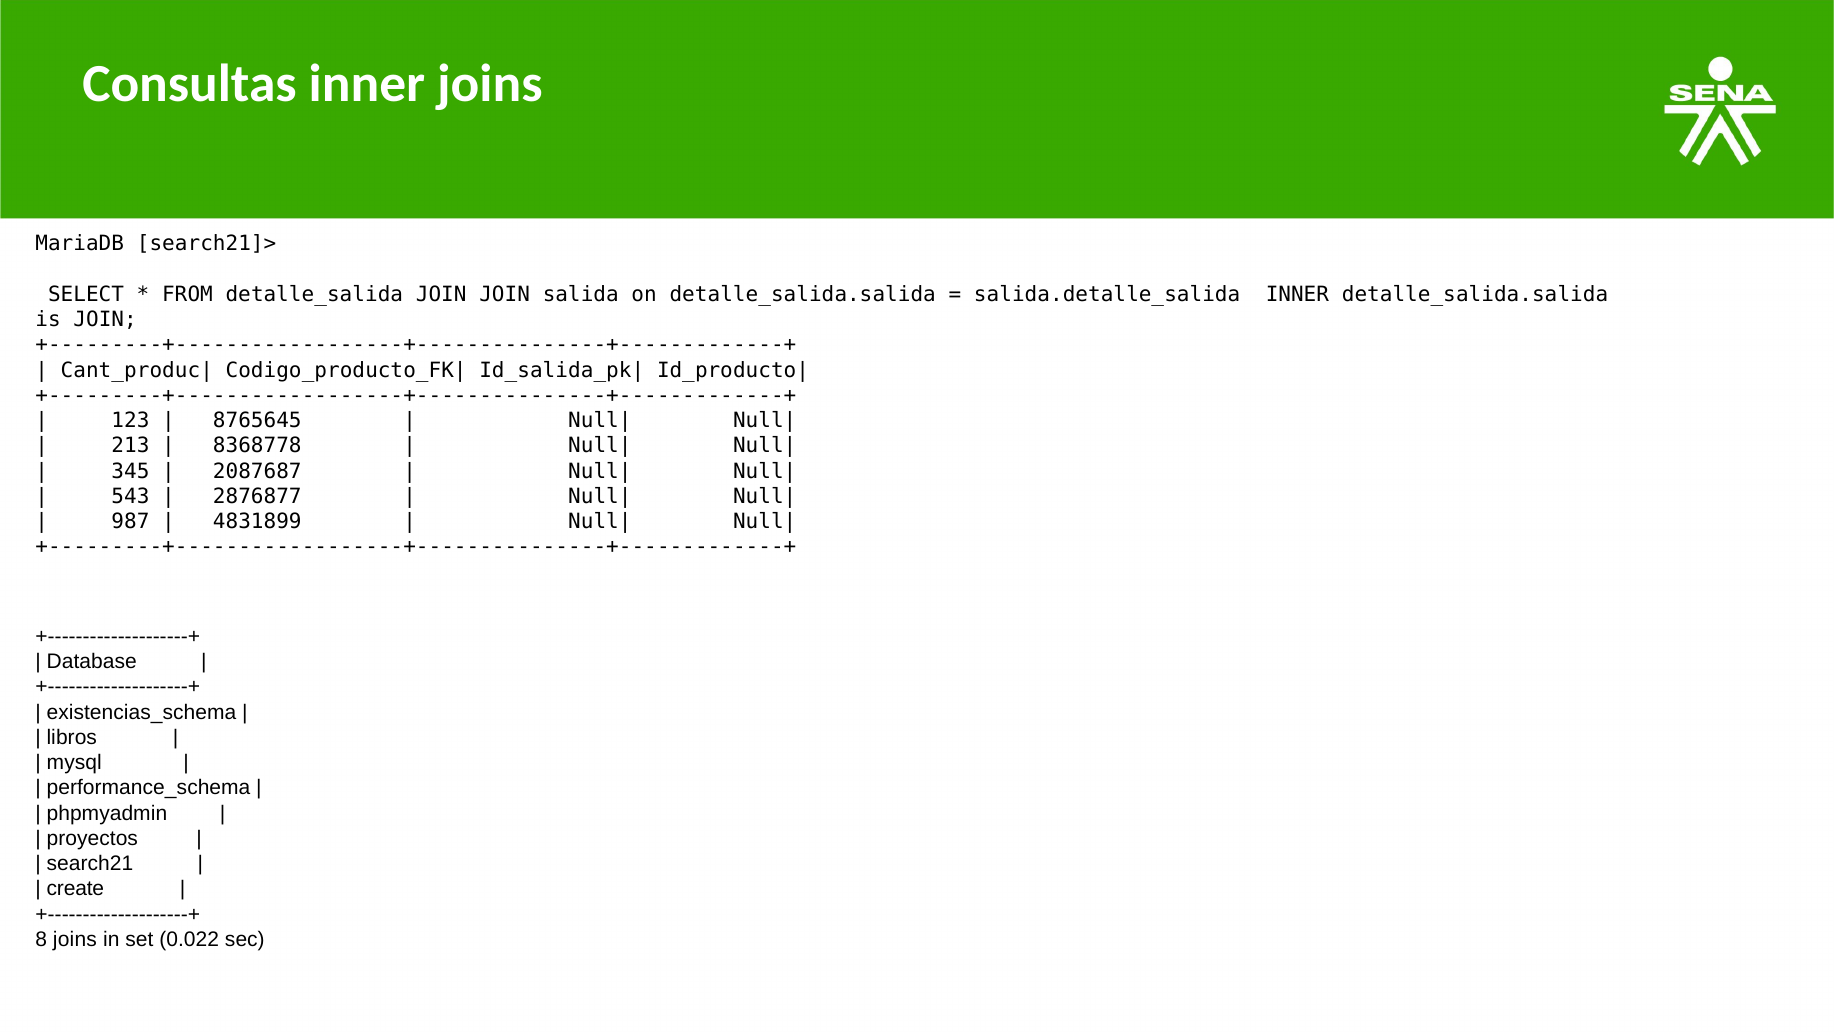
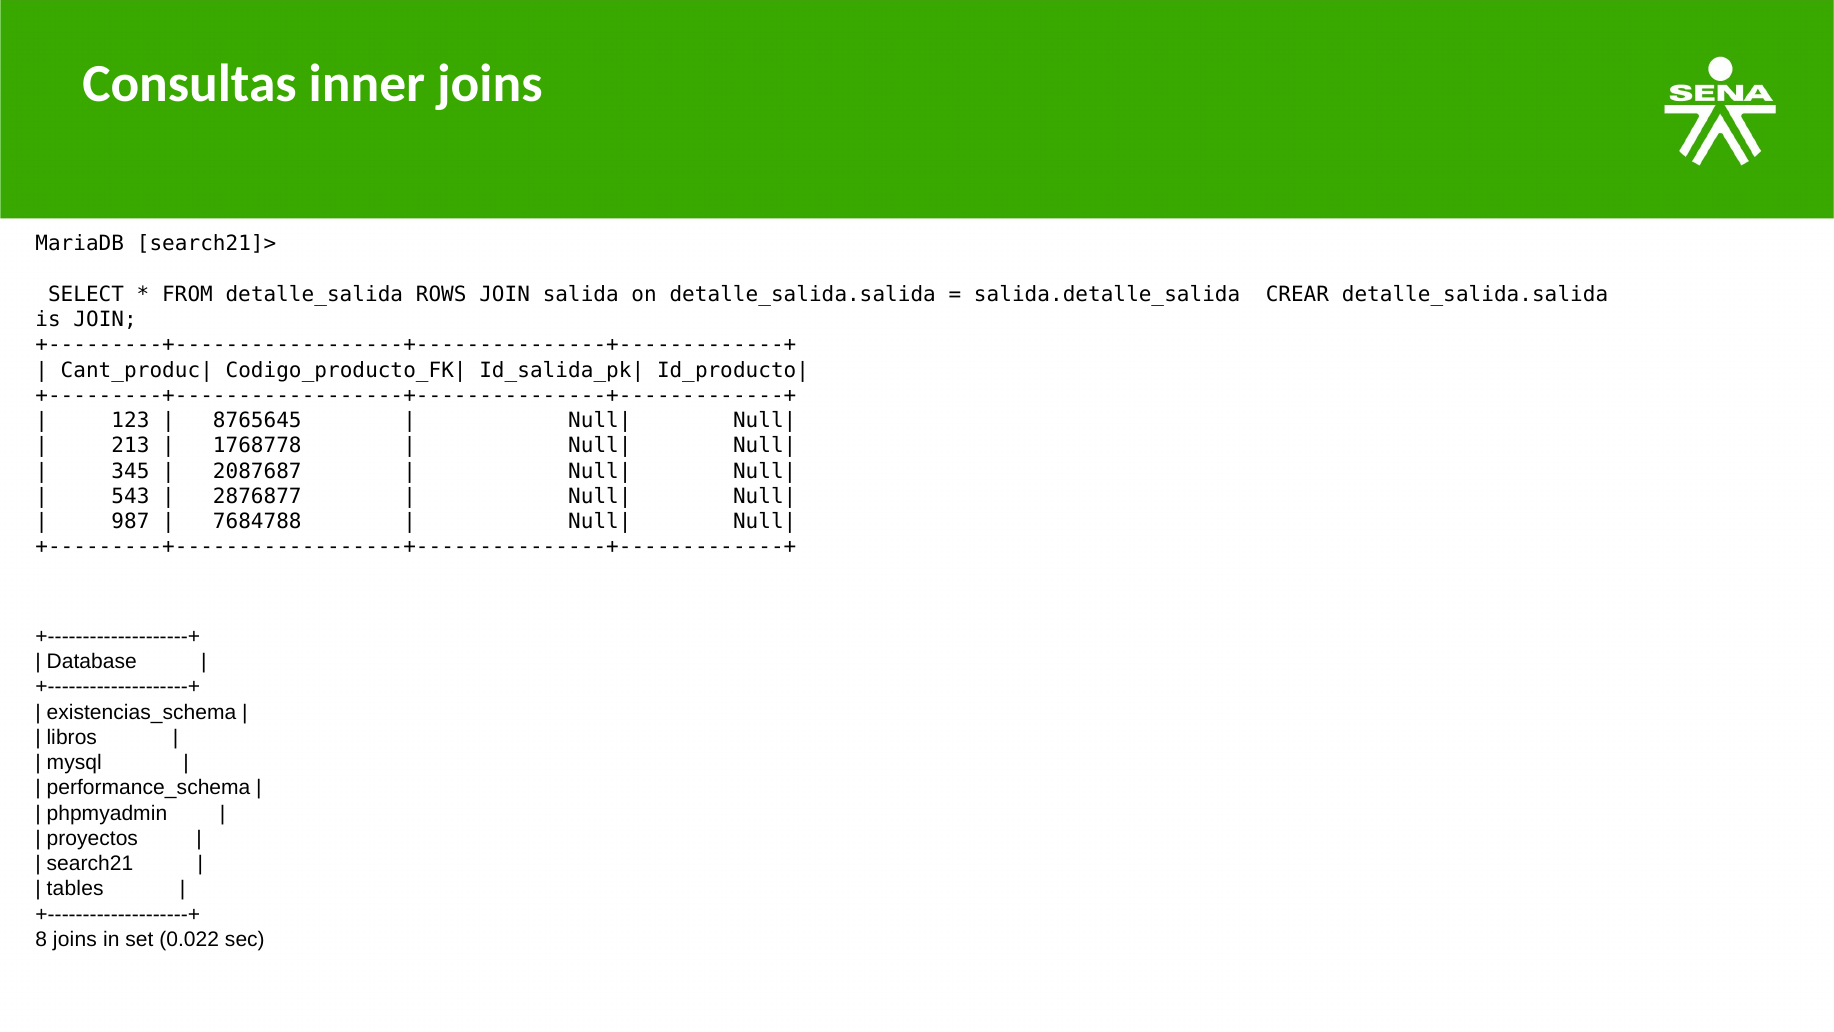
detalle_salida JOIN: JOIN -> ROWS
salida.detalle_salida INNER: INNER -> CREAR
8368778: 8368778 -> 1768778
4831899: 4831899 -> 7684788
create: create -> tables
